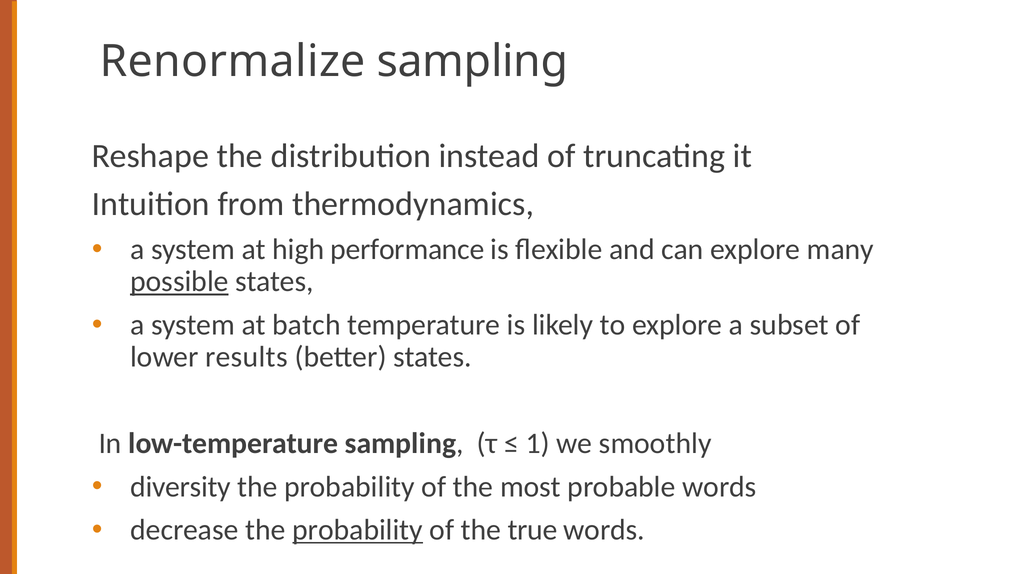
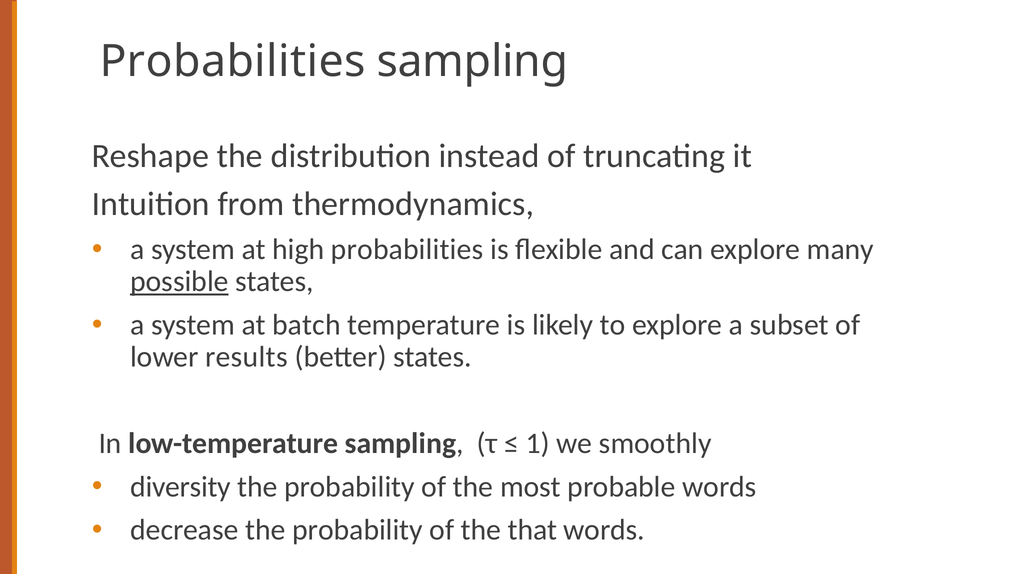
Renormalize at (233, 62): Renormalize -> Probabilities
high performance: performance -> probabilities
probability at (358, 530) underline: present -> none
true: true -> that
